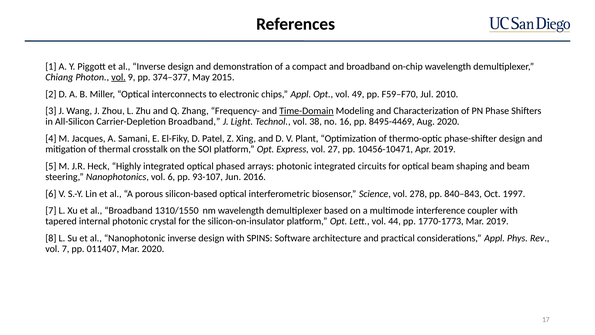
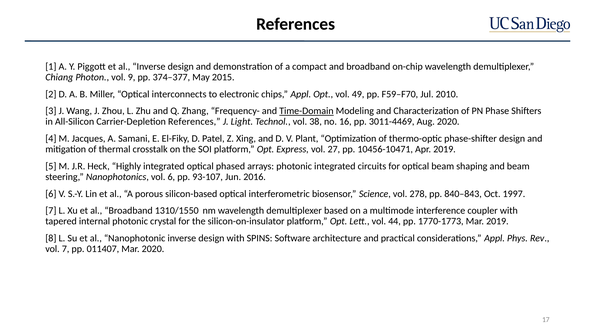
vol at (119, 77) underline: present -> none
Carrier-Depletion Broadband: Broadband -> References
8495-4469: 8495-4469 -> 3011-4469
